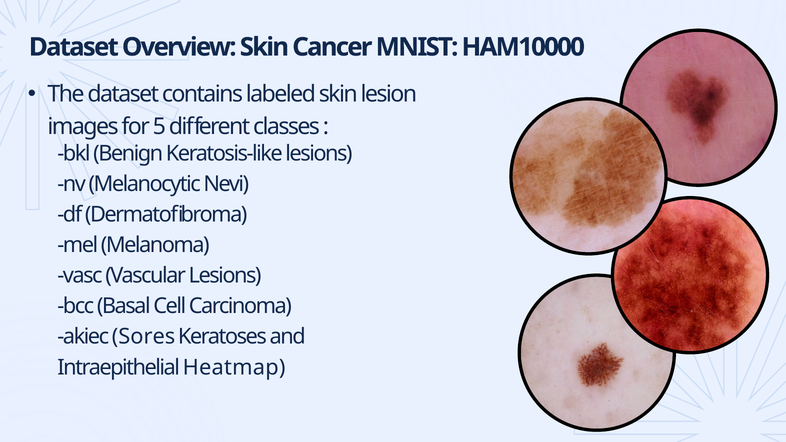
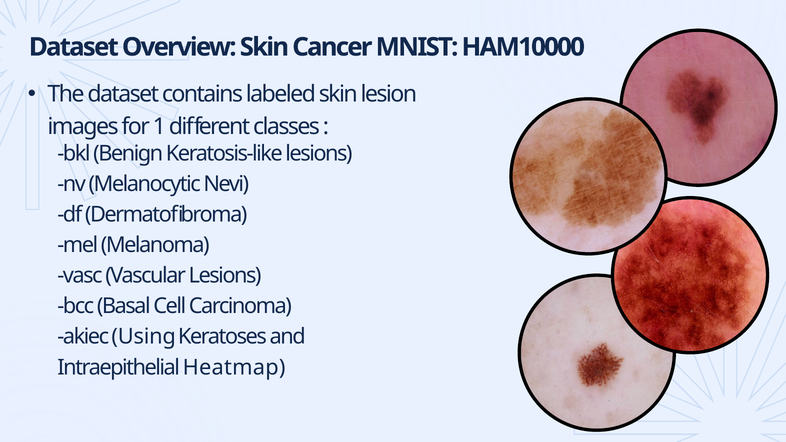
5: 5 -> 1
Sores: Sores -> Using
